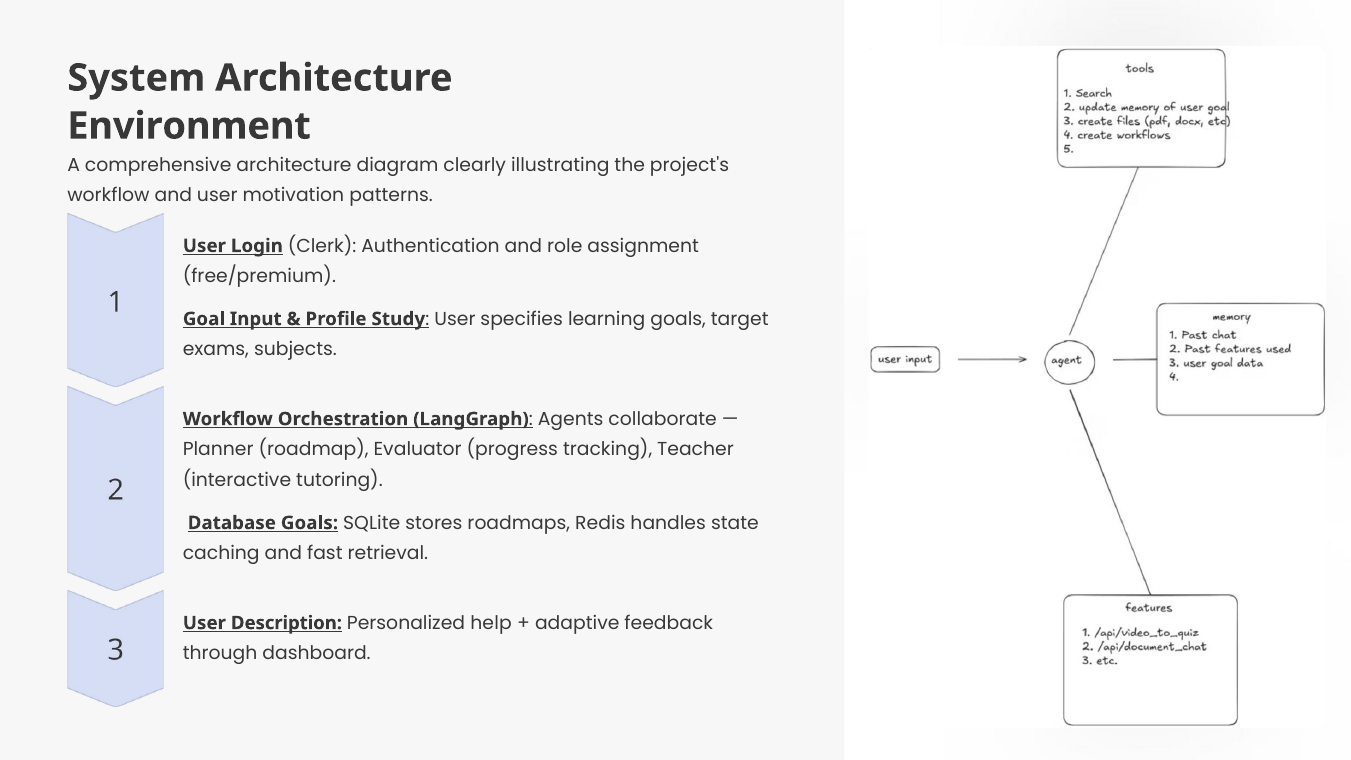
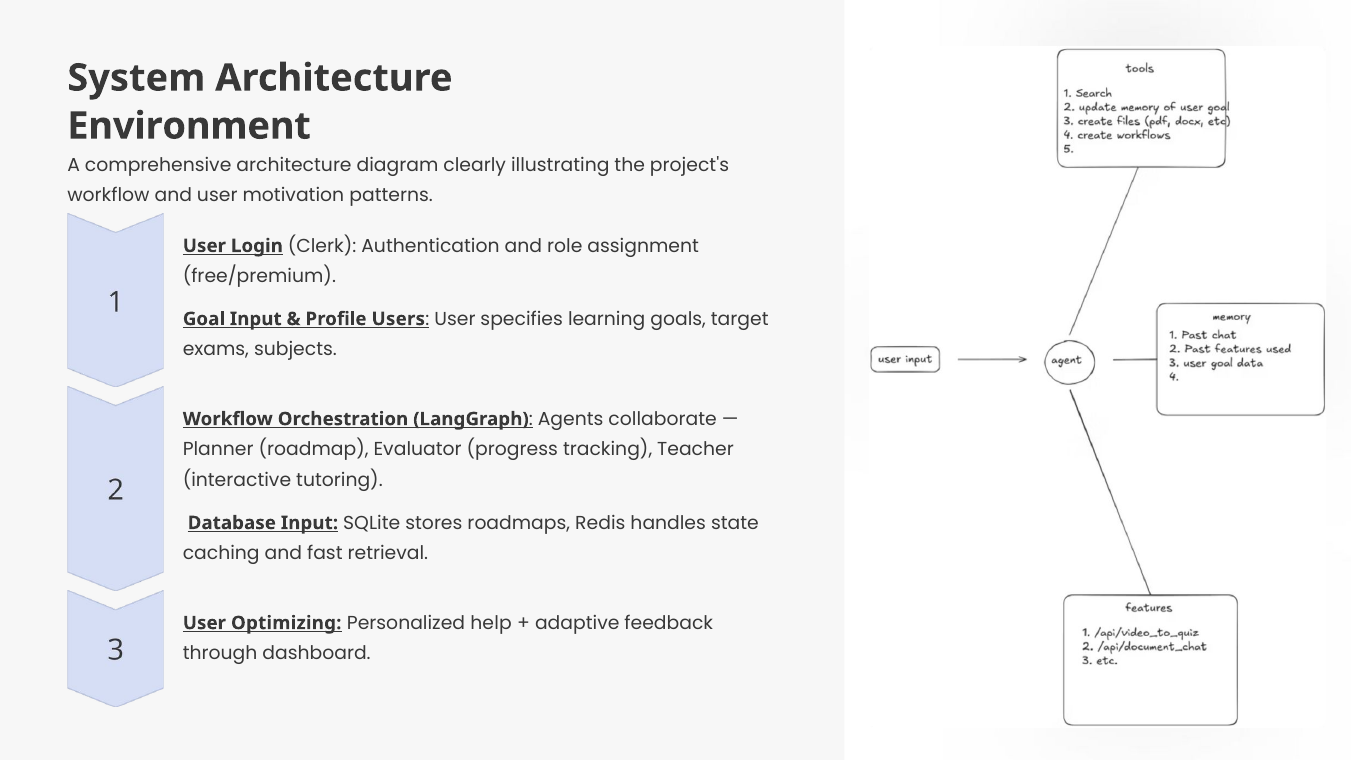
Study: Study -> Users
Database Goals: Goals -> Input
Description: Description -> Optimizing
